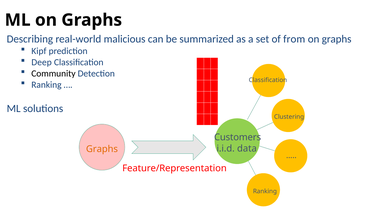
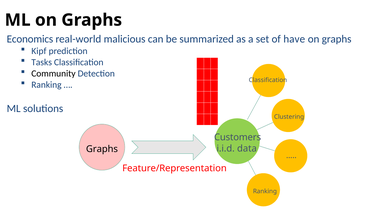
Describing: Describing -> Economics
from: from -> have
Deep: Deep -> Tasks
Graphs at (102, 149) colour: orange -> black
